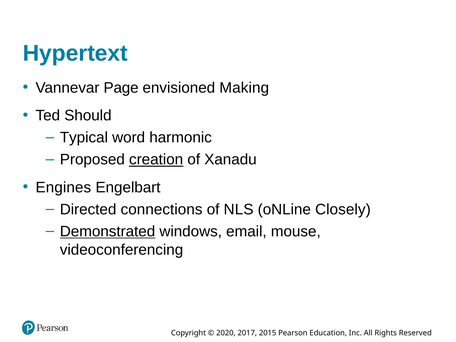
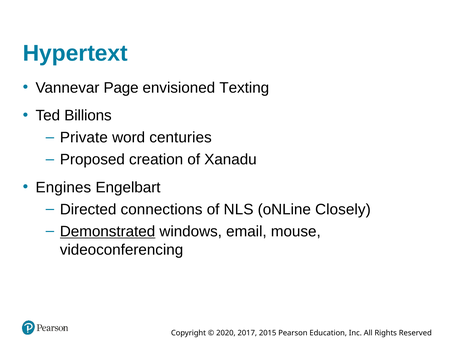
Making: Making -> Texting
Should: Should -> Billions
Typical: Typical -> Private
harmonic: harmonic -> centuries
creation underline: present -> none
